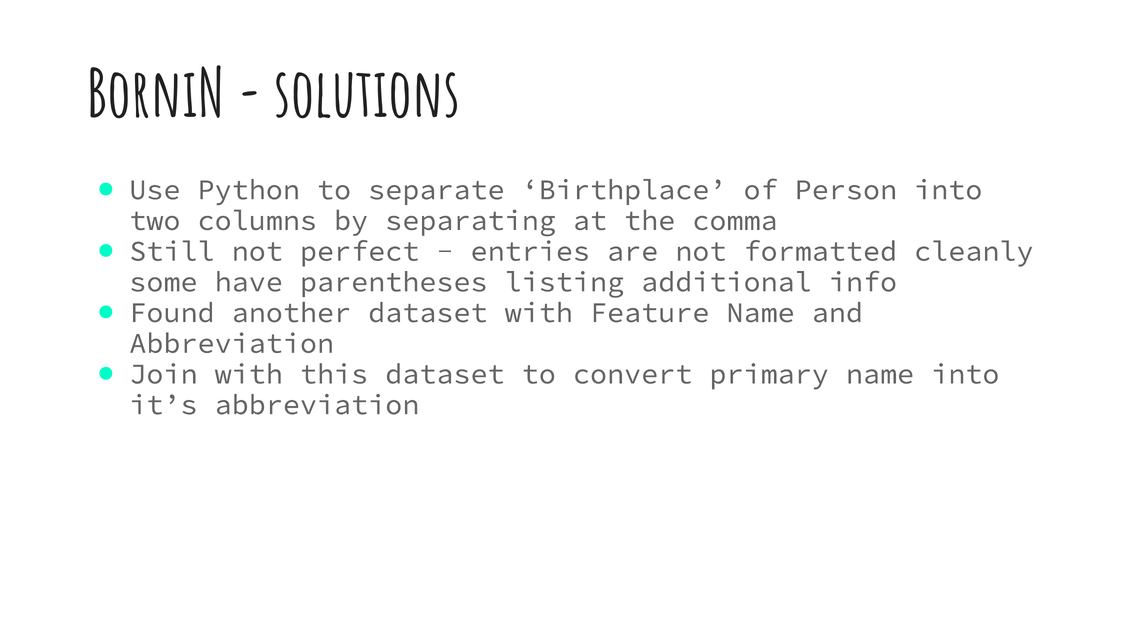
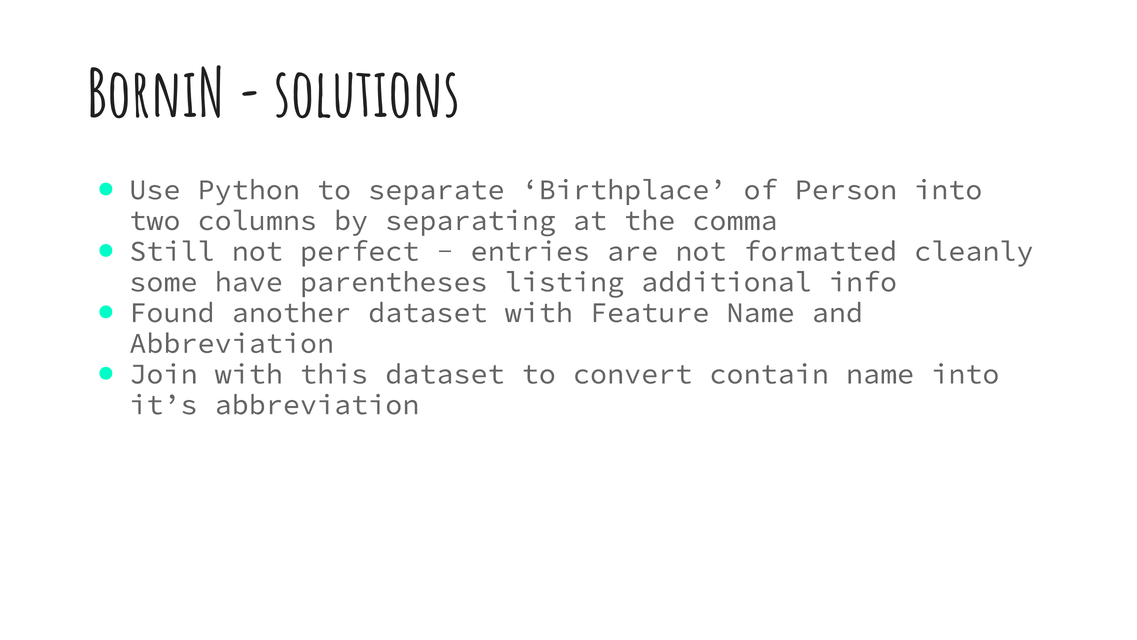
primary: primary -> contain
